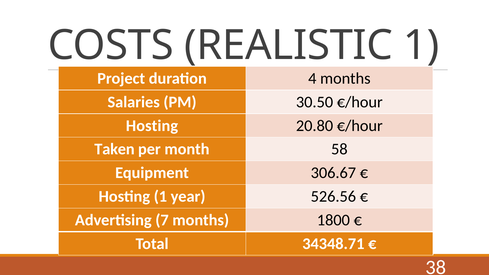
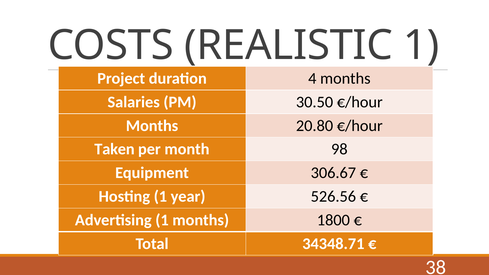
Hosting at (152, 126): Hosting -> Months
58: 58 -> 98
Advertising 7: 7 -> 1
